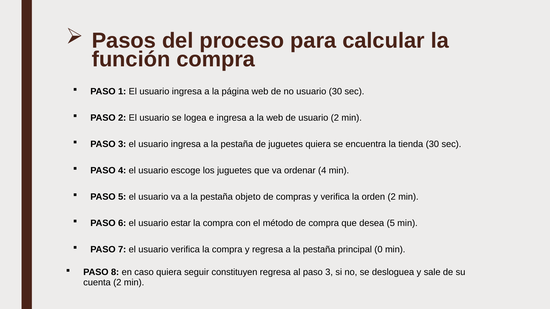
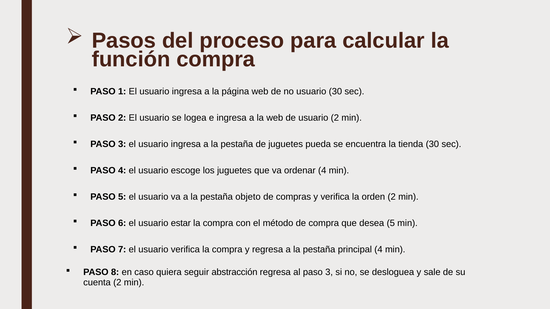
juguetes quiera: quiera -> pueda
principal 0: 0 -> 4
constituyen: constituyen -> abstracción
